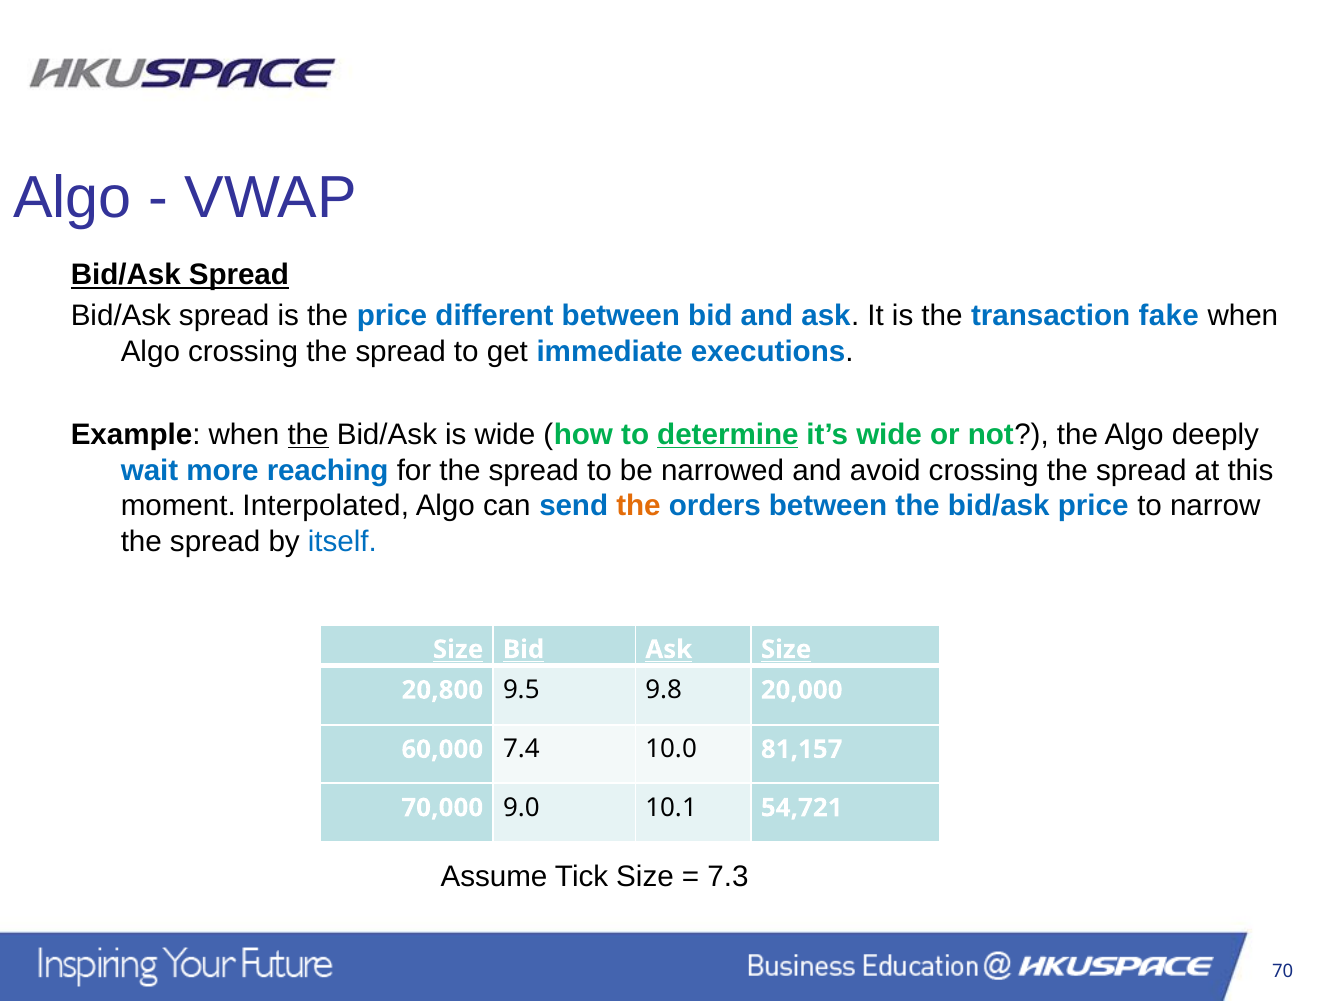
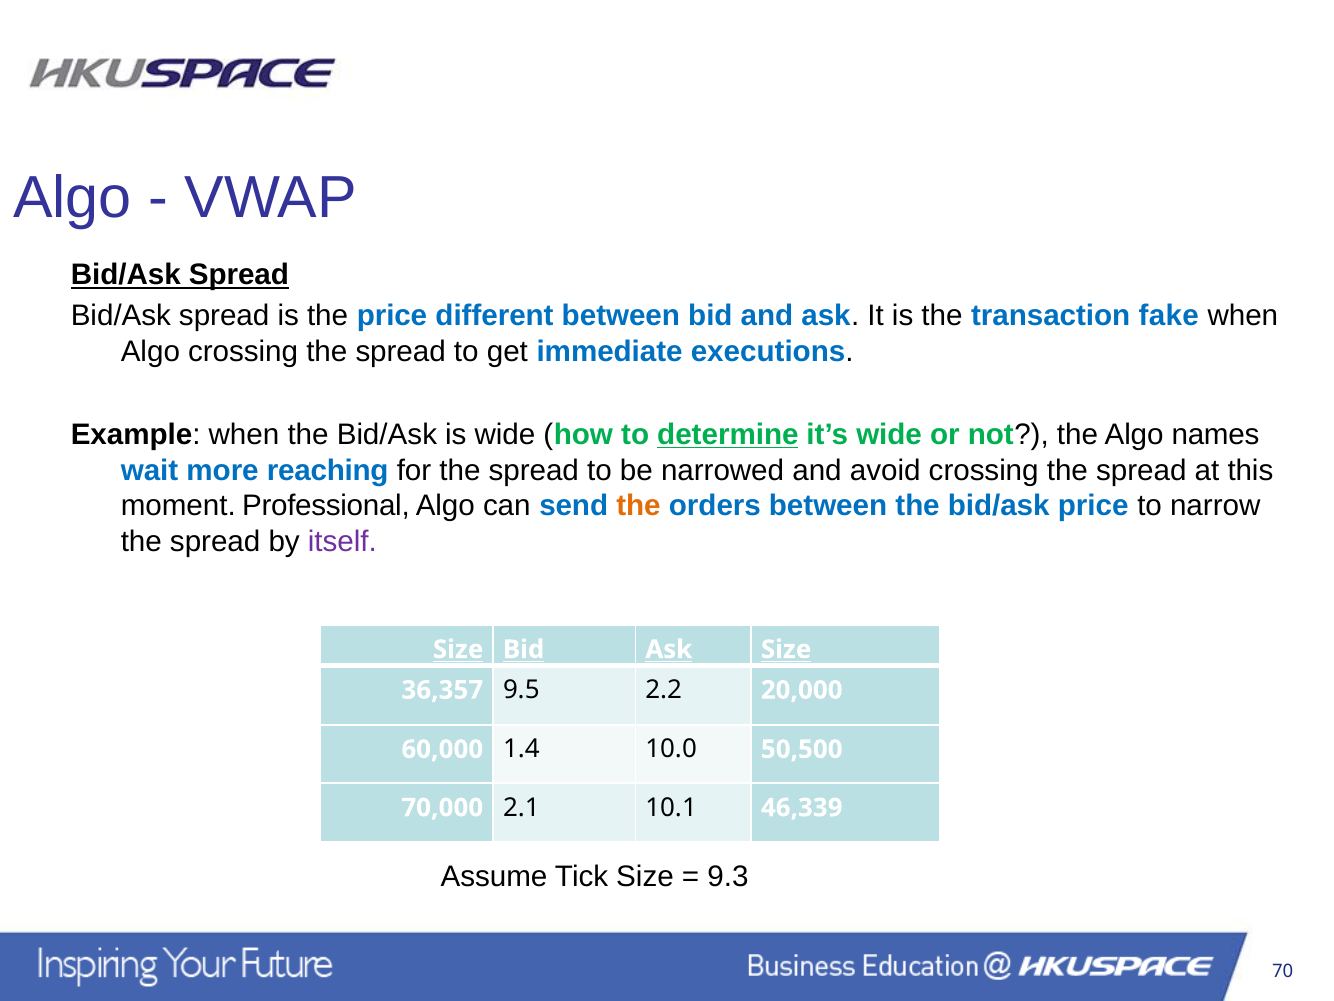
the at (308, 435) underline: present -> none
deeply: deeply -> names
Interpolated: Interpolated -> Professional
itself colour: blue -> purple
20,800: 20,800 -> 36,357
9.8: 9.8 -> 2.2
7.4: 7.4 -> 1.4
81,157: 81,157 -> 50,500
9.0: 9.0 -> 2.1
54,721: 54,721 -> 46,339
7.3: 7.3 -> 9.3
